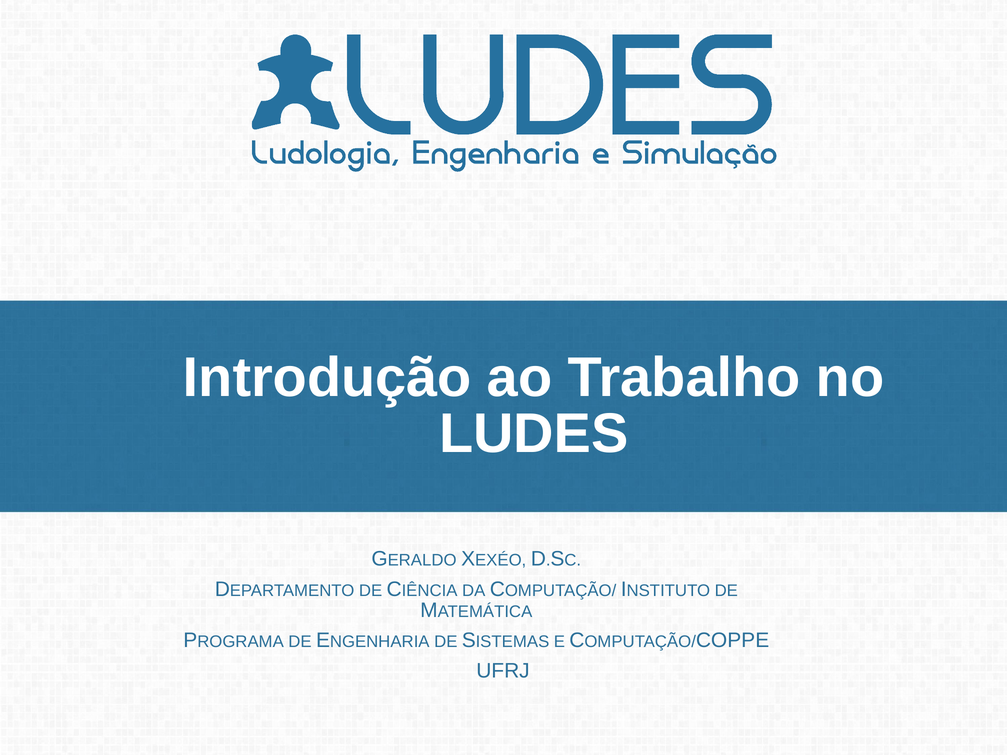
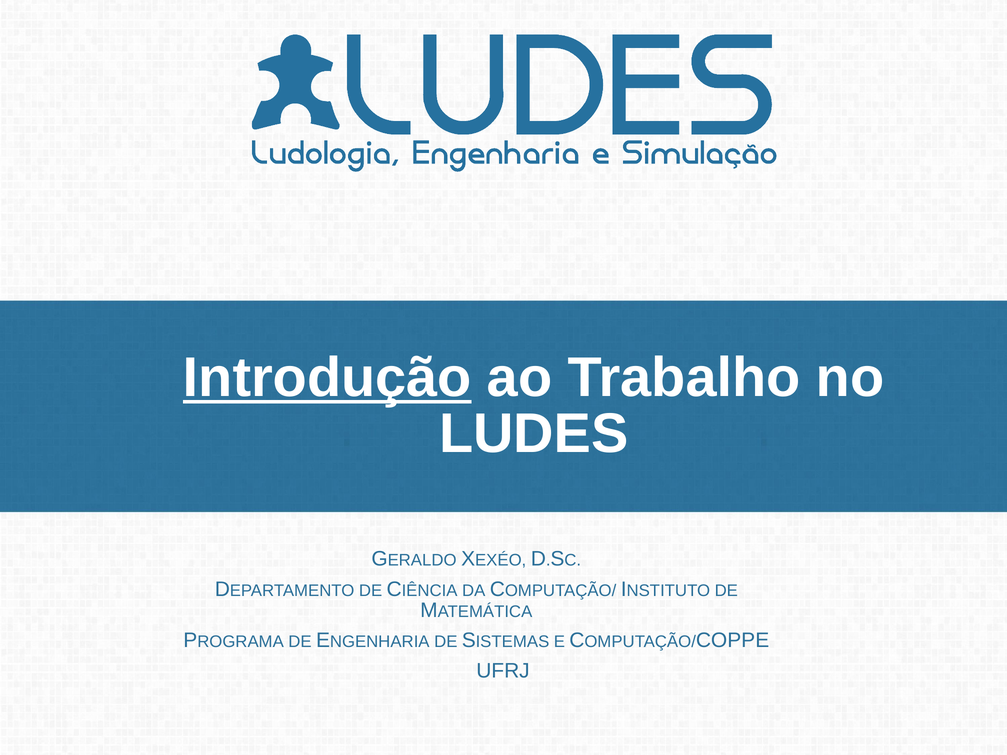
Introdução underline: none -> present
